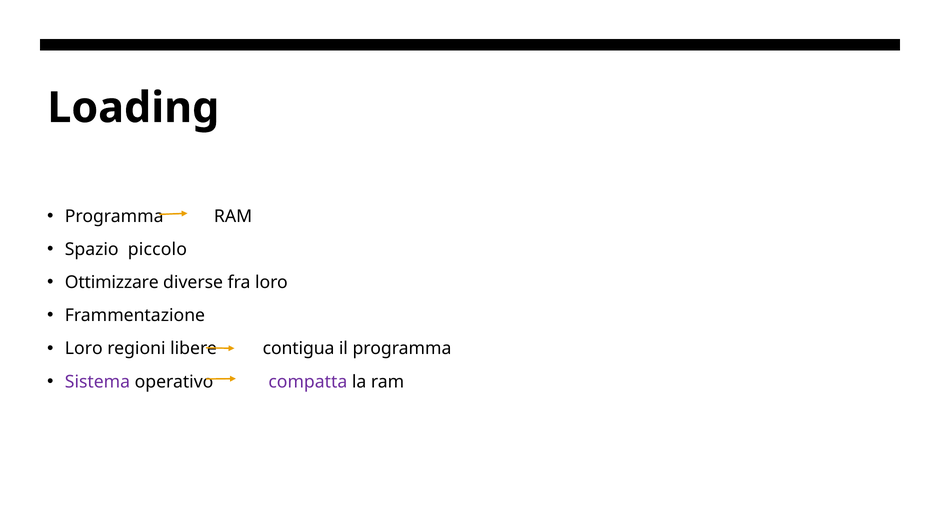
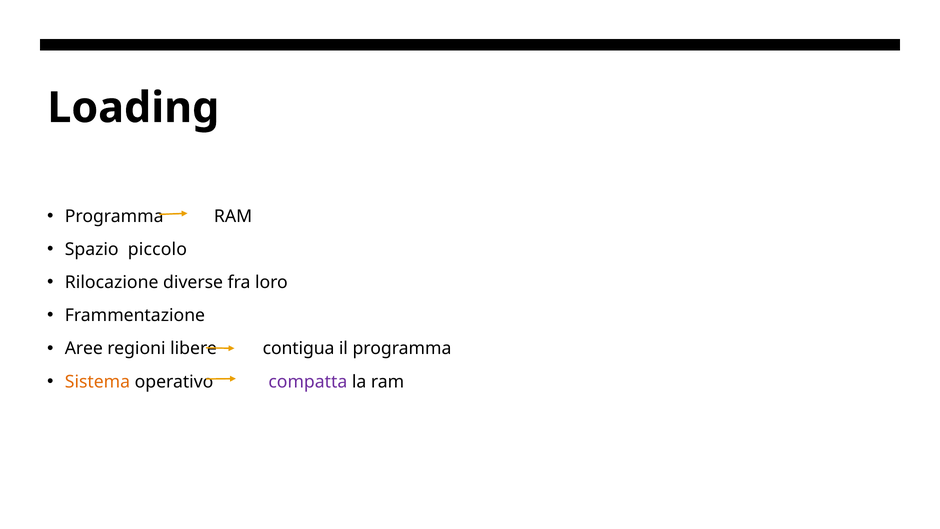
Ottimizzare: Ottimizzare -> Rilocazione
Loro at (84, 348): Loro -> Aree
Sistema colour: purple -> orange
